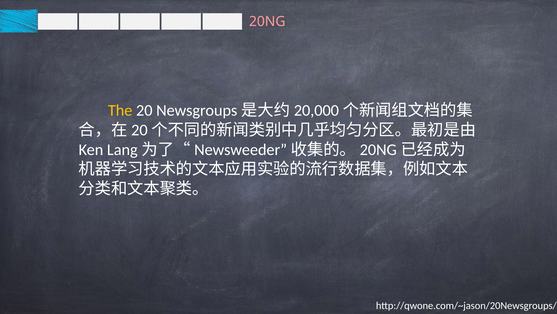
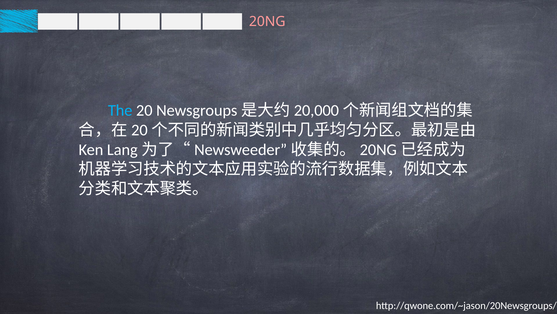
The colour: yellow -> light blue
